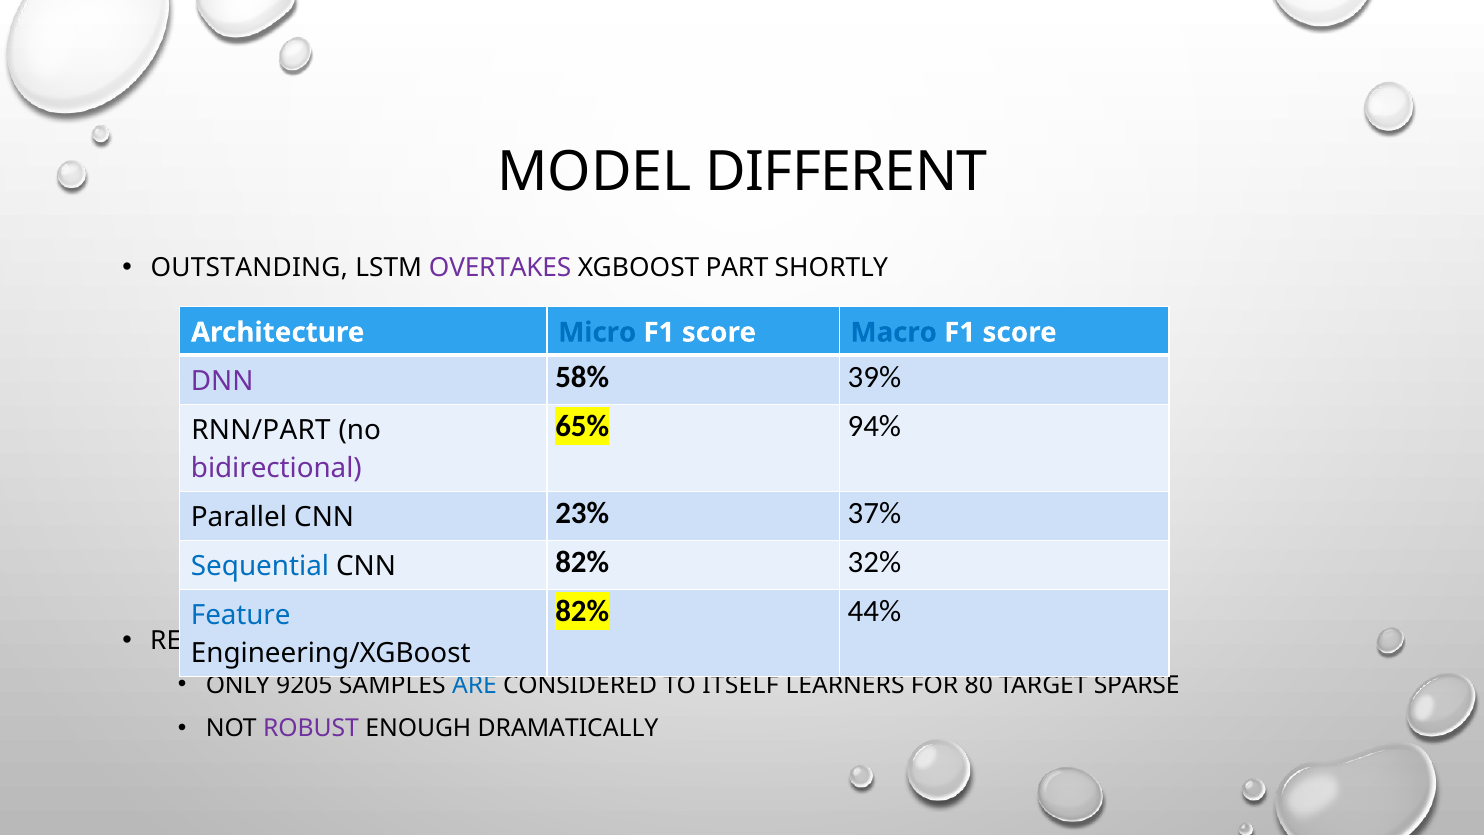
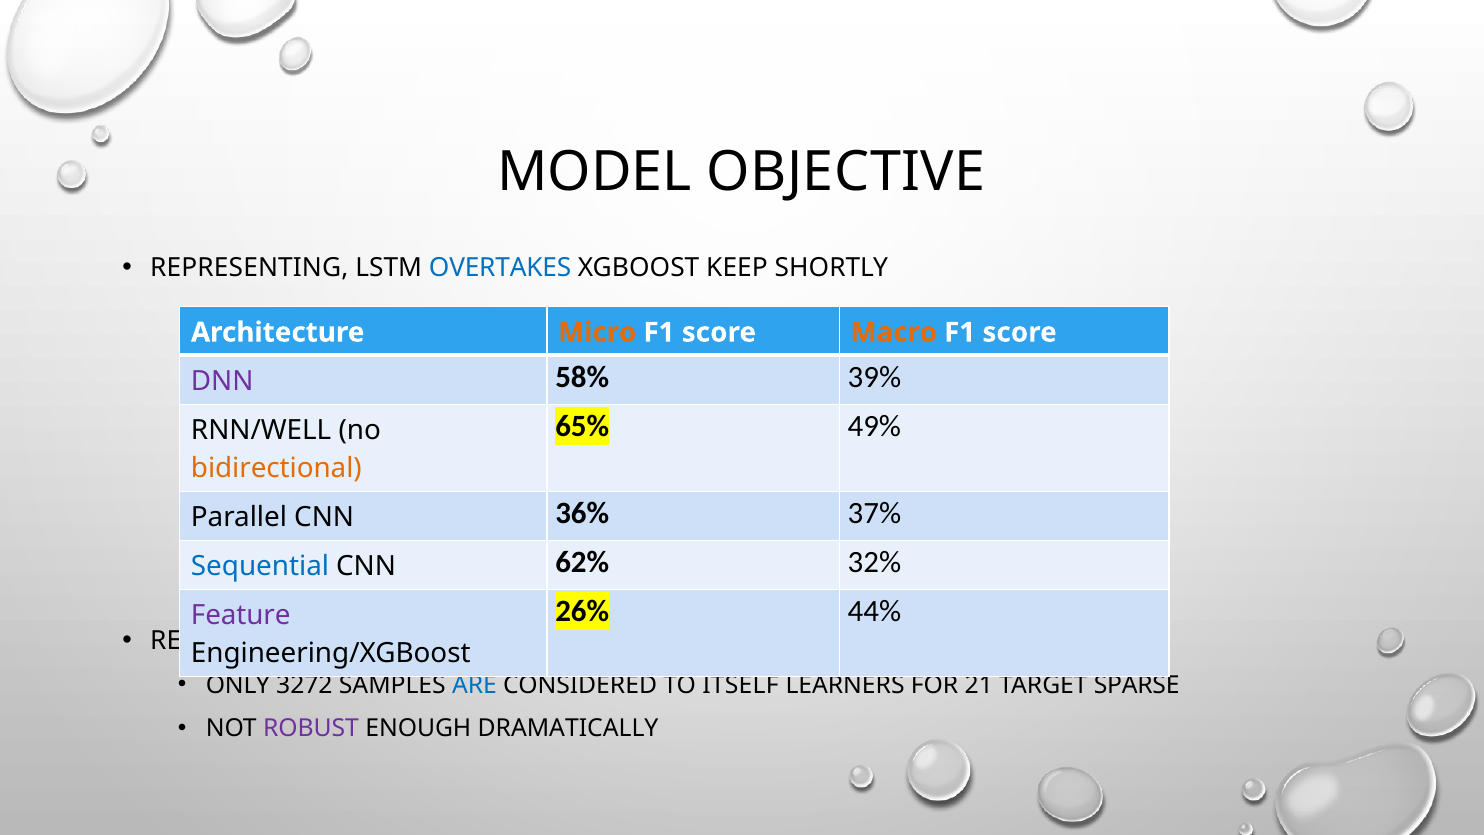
DIFFERENT: DIFFERENT -> OBJECTIVE
OUTSTANDING: OUTSTANDING -> REPRESENTING
OVERTAKES colour: purple -> blue
PART: PART -> KEEP
Micro colour: blue -> orange
Macro colour: blue -> orange
94%: 94% -> 49%
RNN/PART: RNN/PART -> RNN/WELL
bidirectional colour: purple -> orange
23%: 23% -> 36%
CNN 82%: 82% -> 62%
82% at (582, 611): 82% -> 26%
Feature colour: blue -> purple
9205: 9205 -> 3272
80: 80 -> 21
